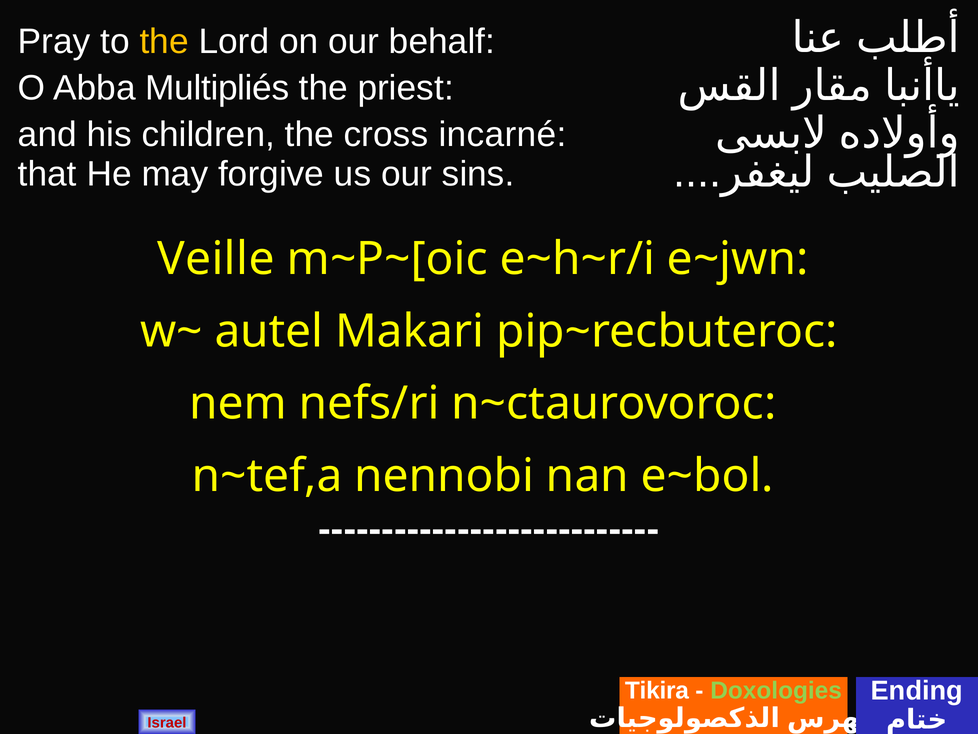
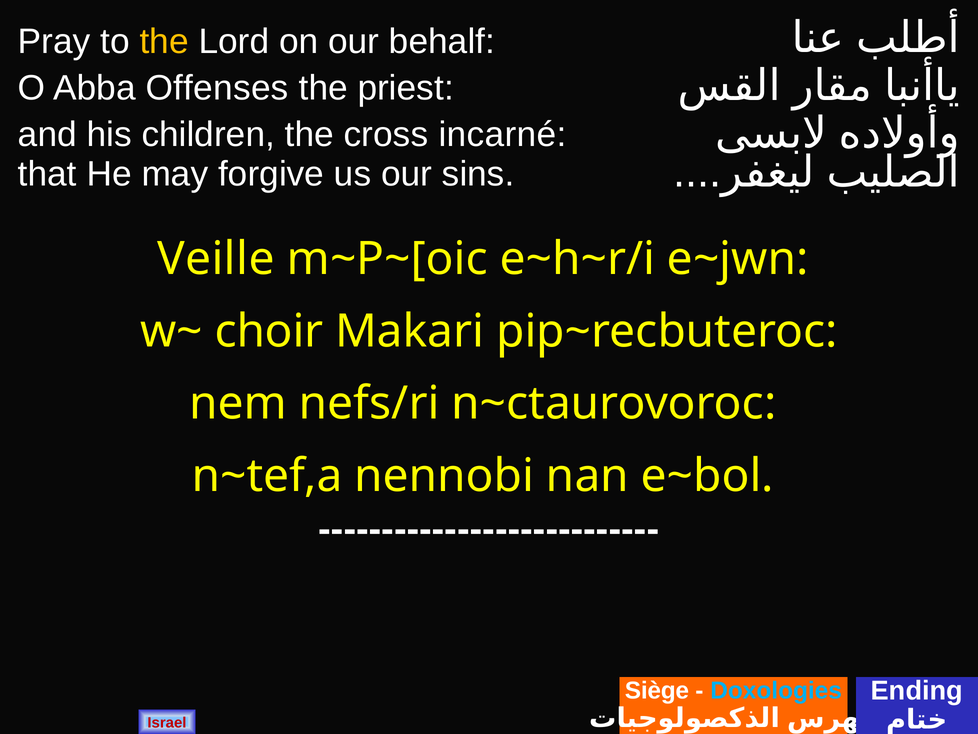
Multipliés: Multipliés -> Offenses
autel: autel -> choir
Tikira: Tikira -> Siège
Doxologies colour: light green -> light blue
